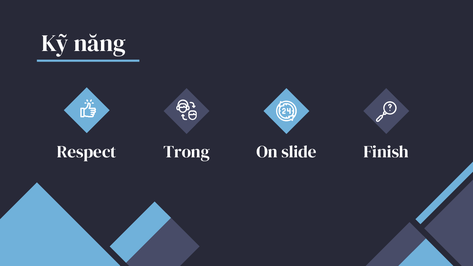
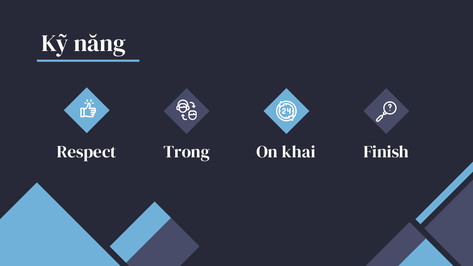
slide: slide -> khai
